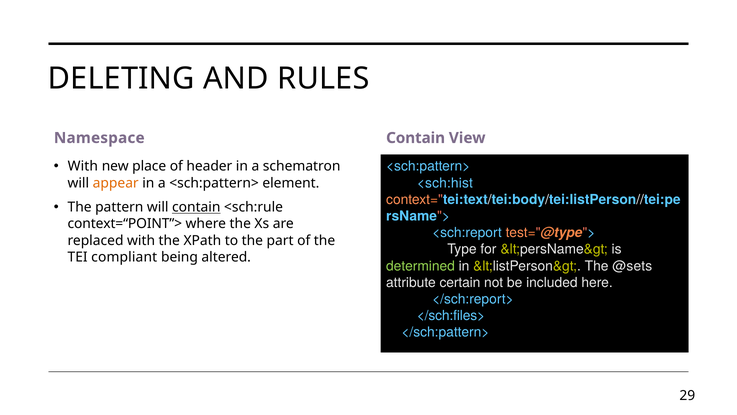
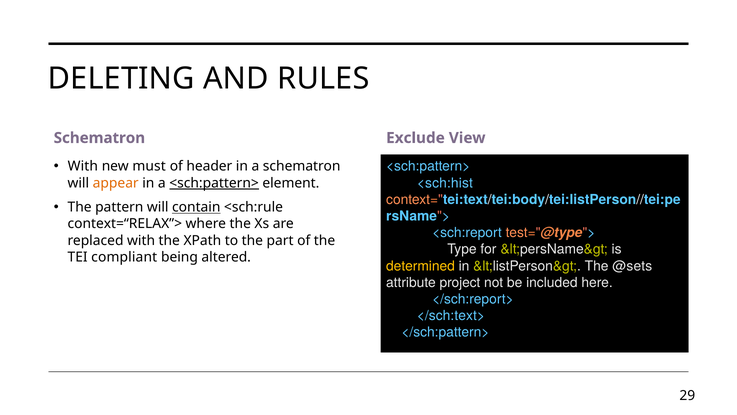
Namespace at (99, 138): Namespace -> Schematron
Contain at (416, 138): Contain -> Exclude
place: place -> must
<sch:pattern> at (214, 183) underline: none -> present
context=“POINT”>: context=“POINT”> -> context=“RELAX”>
determined colour: light green -> yellow
certain: certain -> project
</sch:files>: </sch:files> -> </sch:text>
